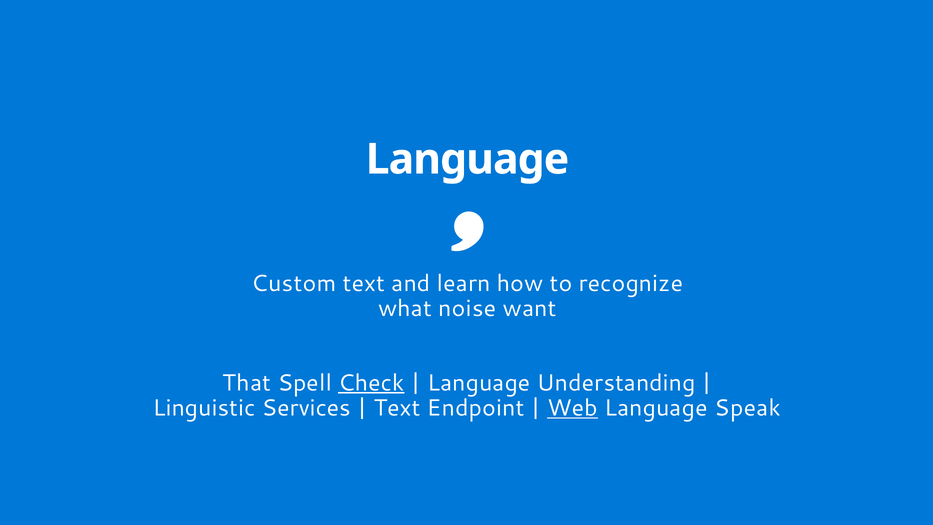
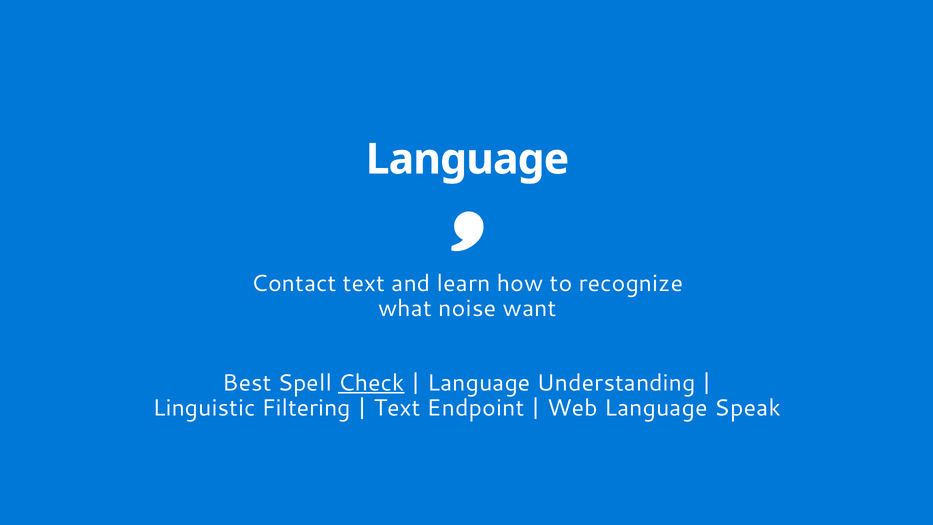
Custom: Custom -> Contact
That: That -> Best
Services: Services -> Filtering
Web underline: present -> none
